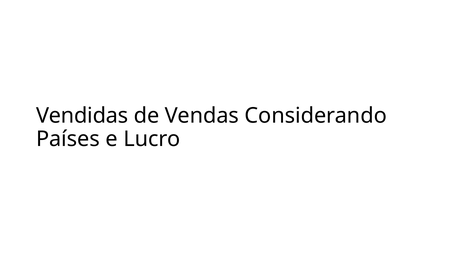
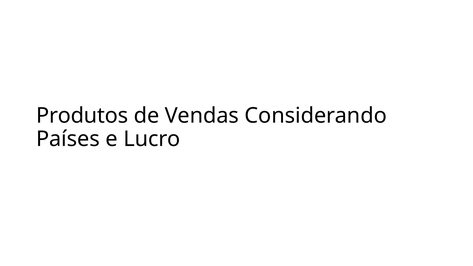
Vendidas: Vendidas -> Produtos
